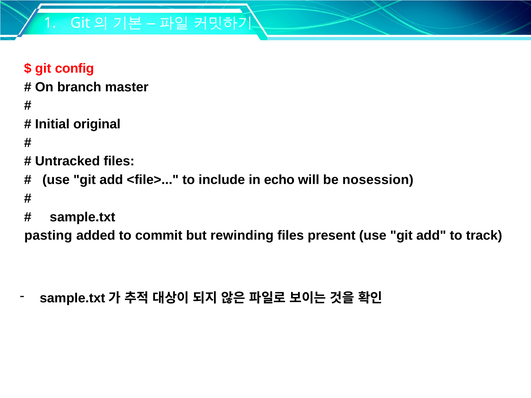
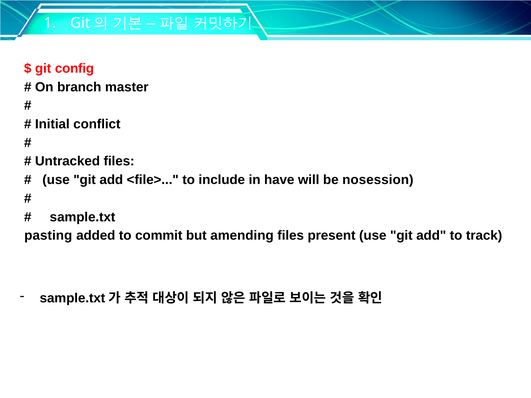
original: original -> conflict
echo: echo -> have
rewinding: rewinding -> amending
